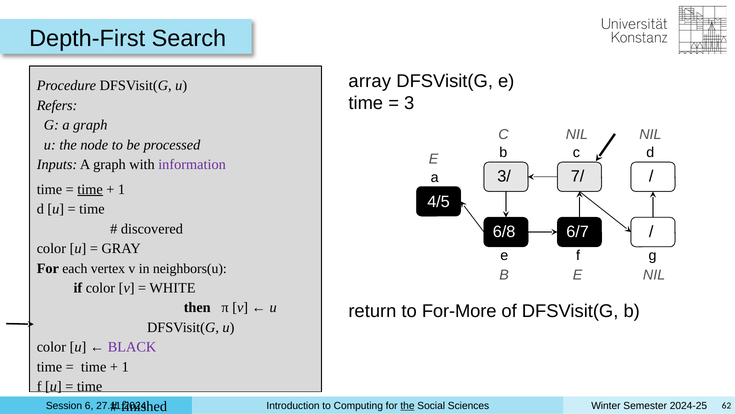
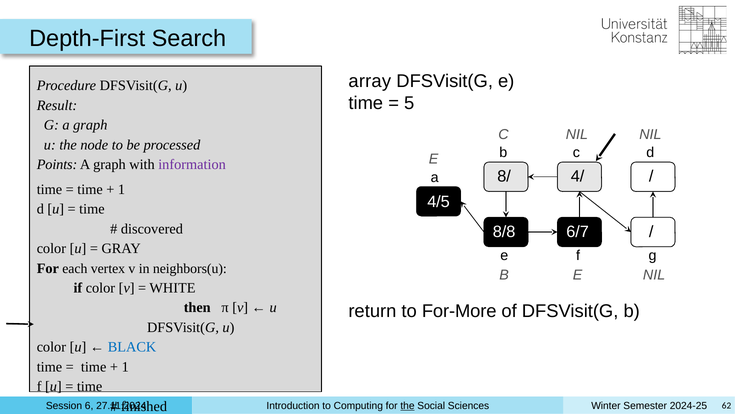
3: 3 -> 5
Refers: Refers -> Result
Inputs: Inputs -> Points
3/: 3/ -> 8/
7/: 7/ -> 4/
time at (90, 189) underline: present -> none
6/8: 6/8 -> 8/8
BLACK colour: purple -> blue
